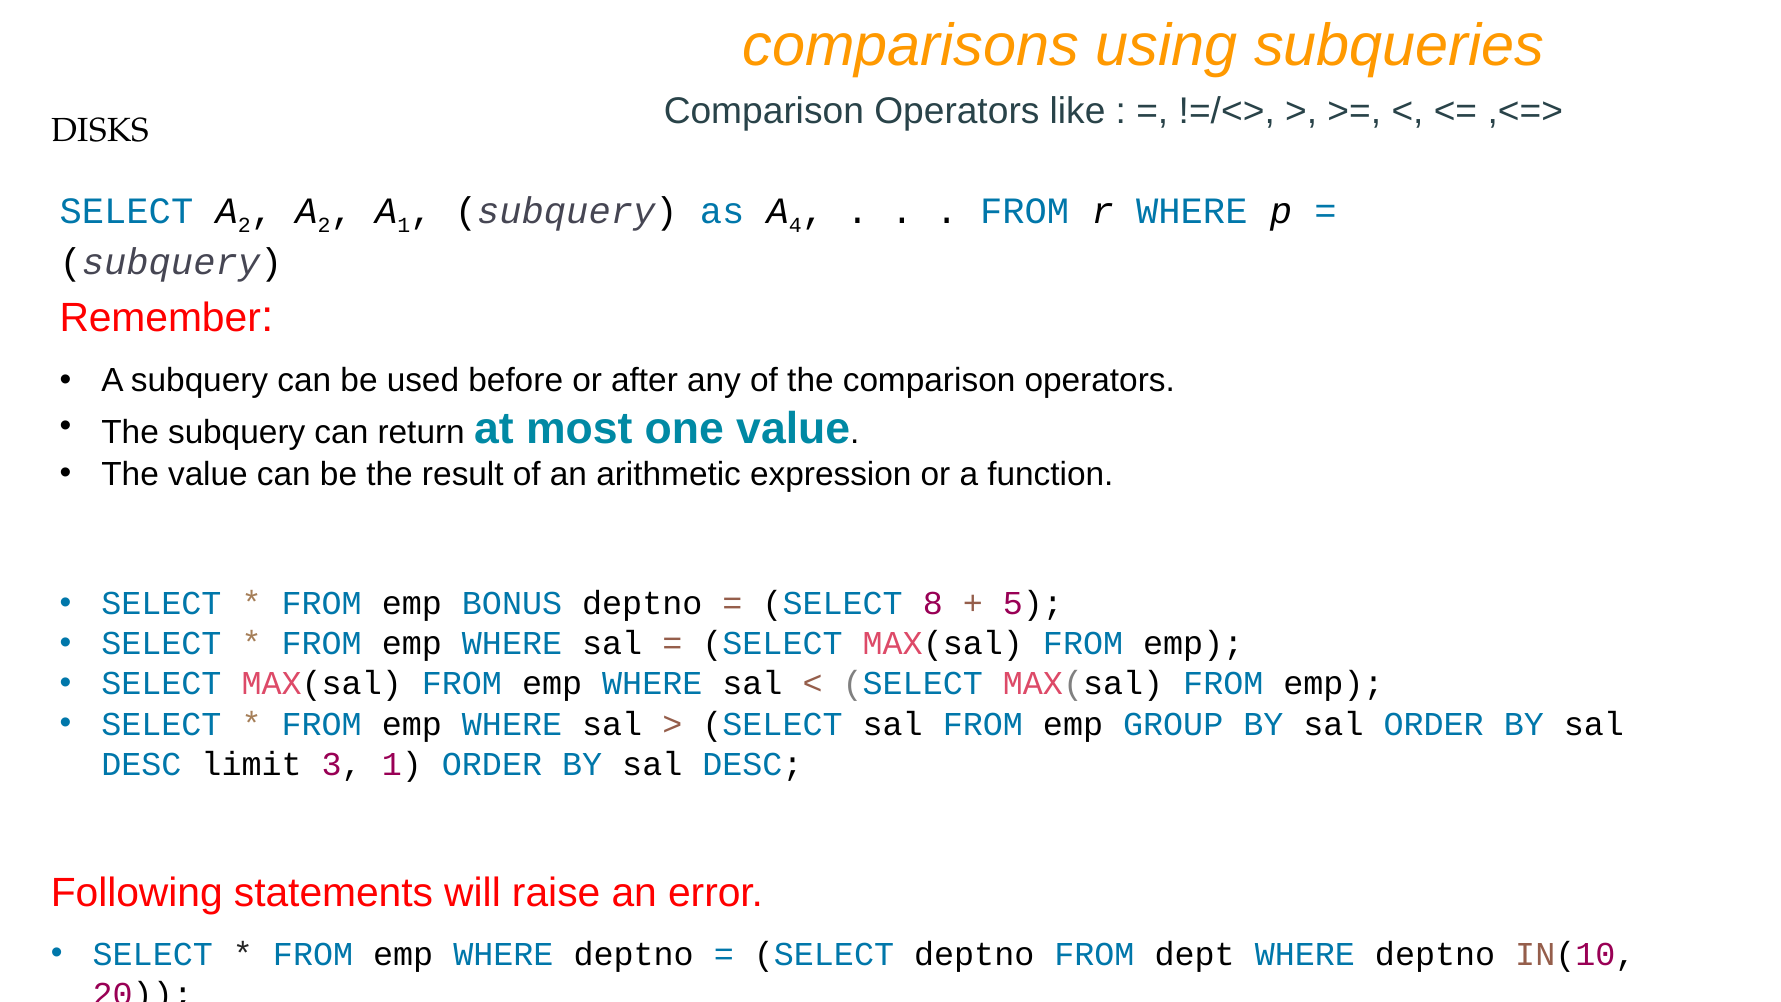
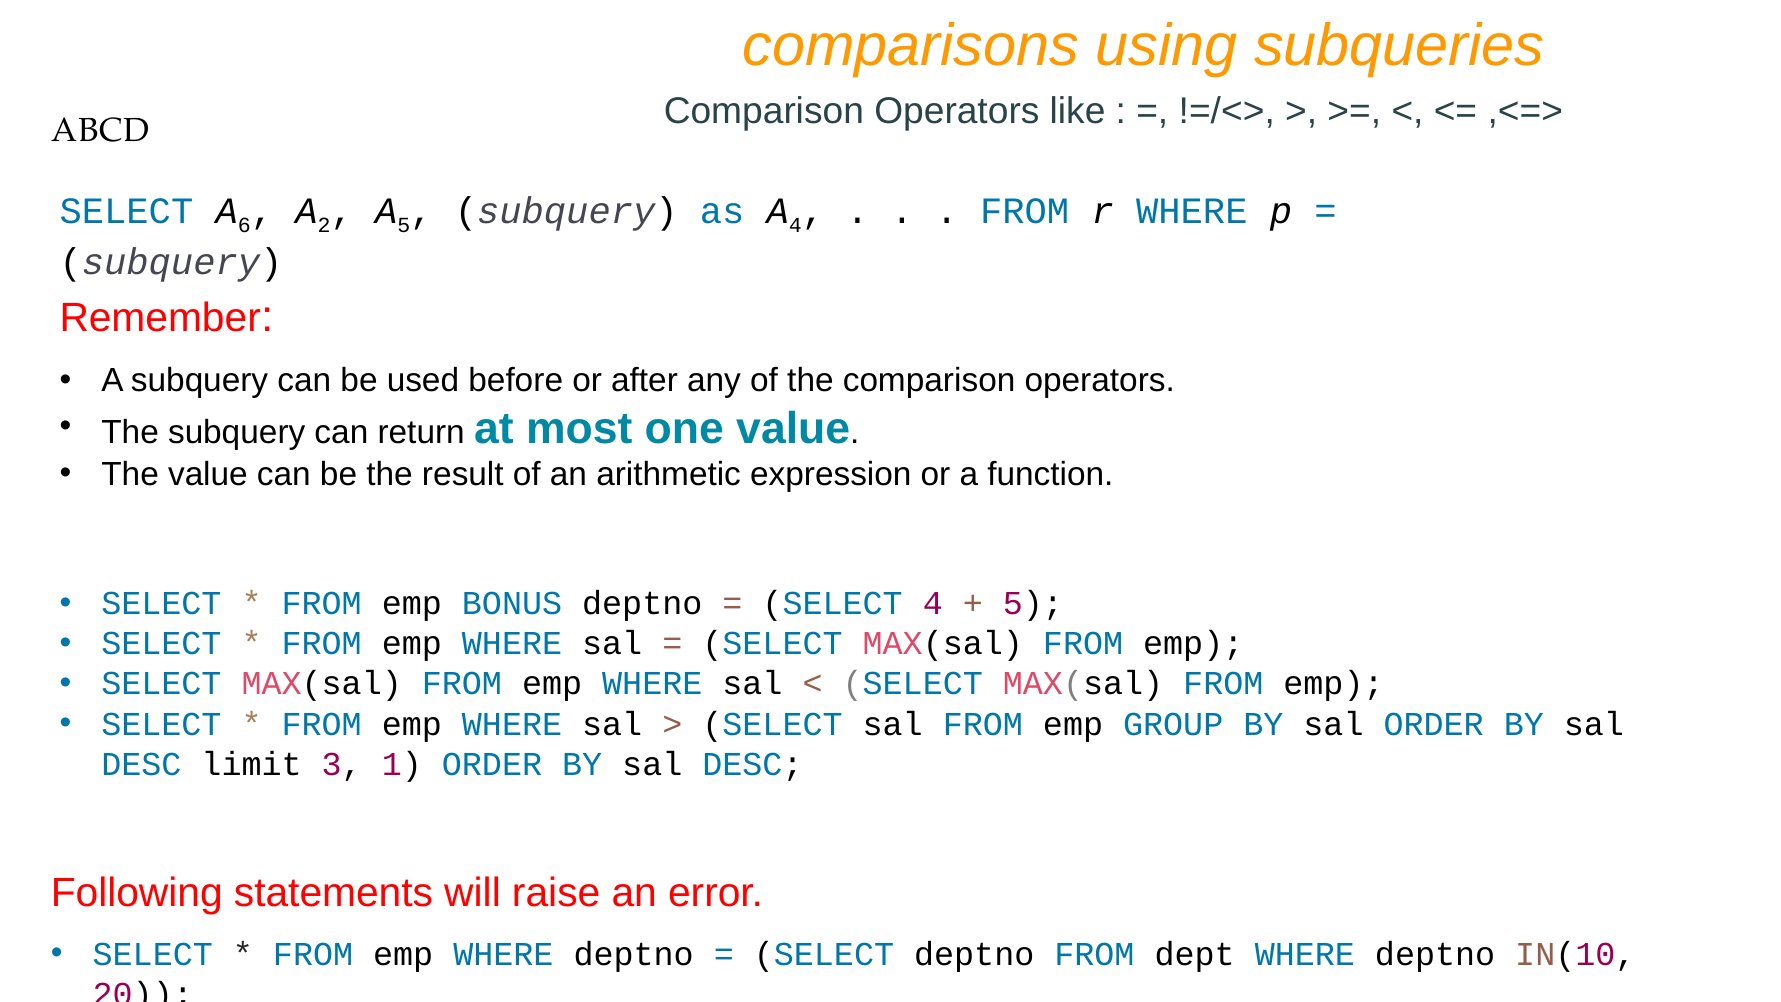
DISKS: DISKS -> ABCD
SELECT A 2: 2 -> 6
A 1: 1 -> 5
SELECT 8: 8 -> 4
